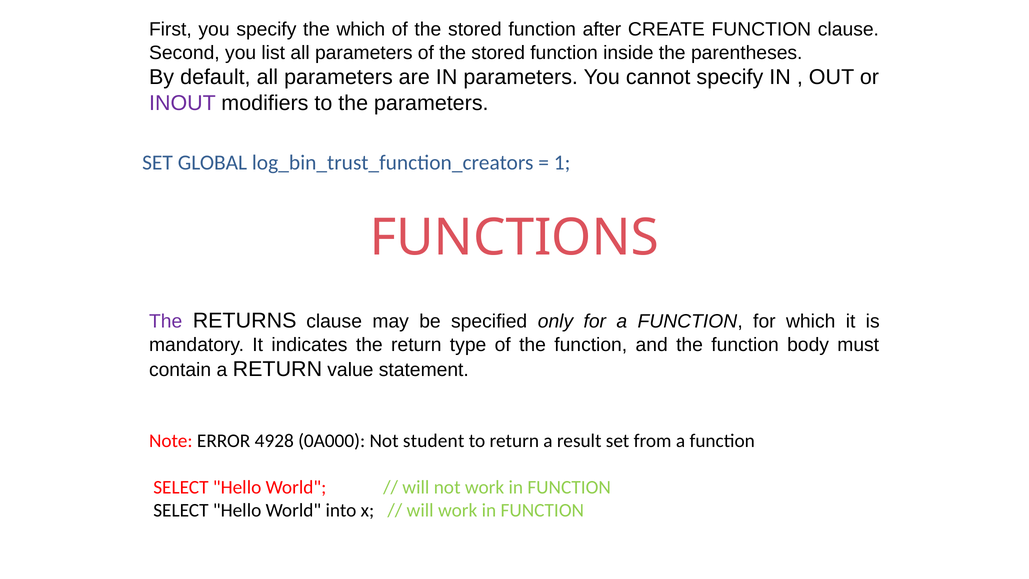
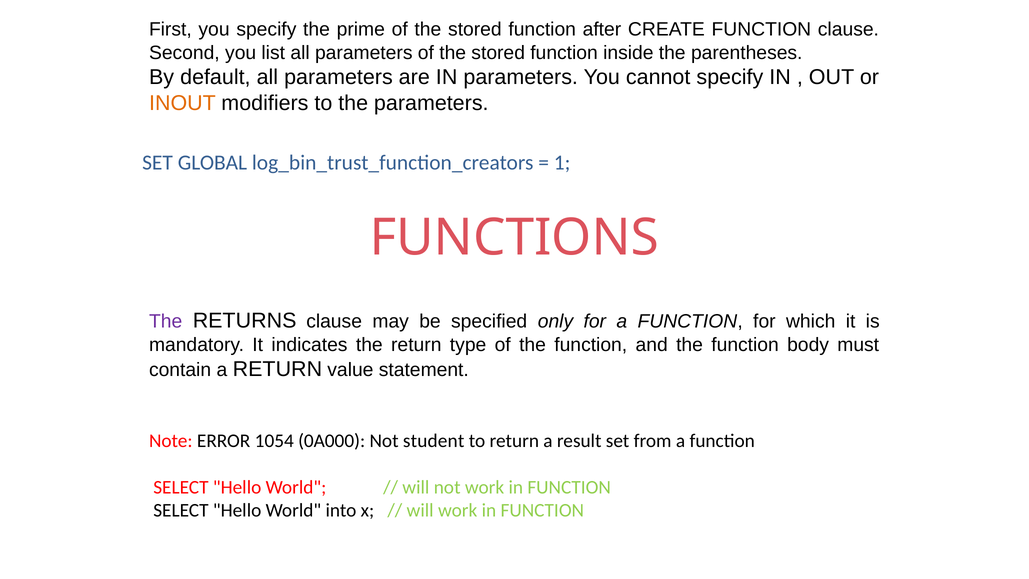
the which: which -> prime
INOUT colour: purple -> orange
4928: 4928 -> 1054
